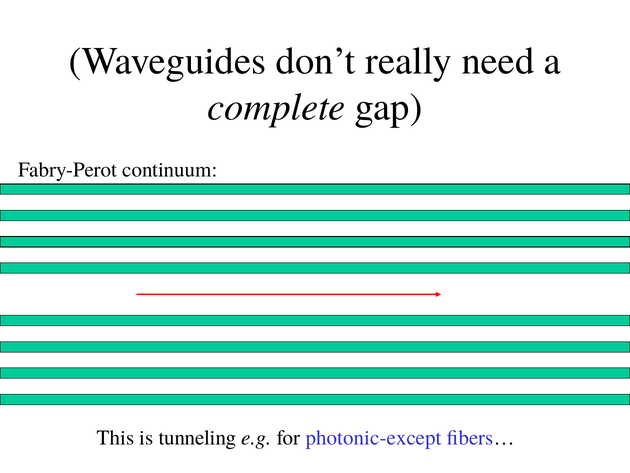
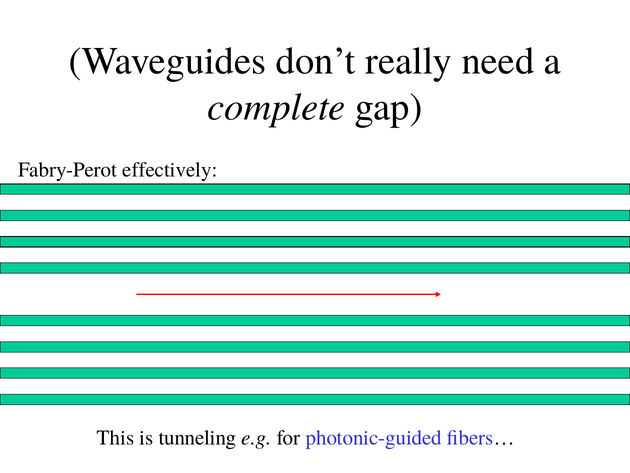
continuum: continuum -> effectively
photonic-except: photonic-except -> photonic-guided
